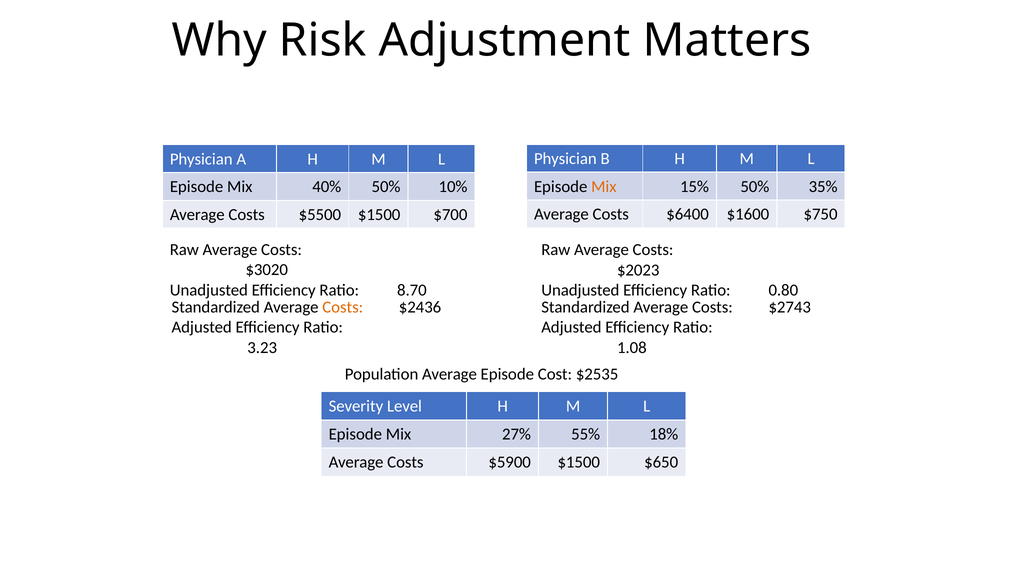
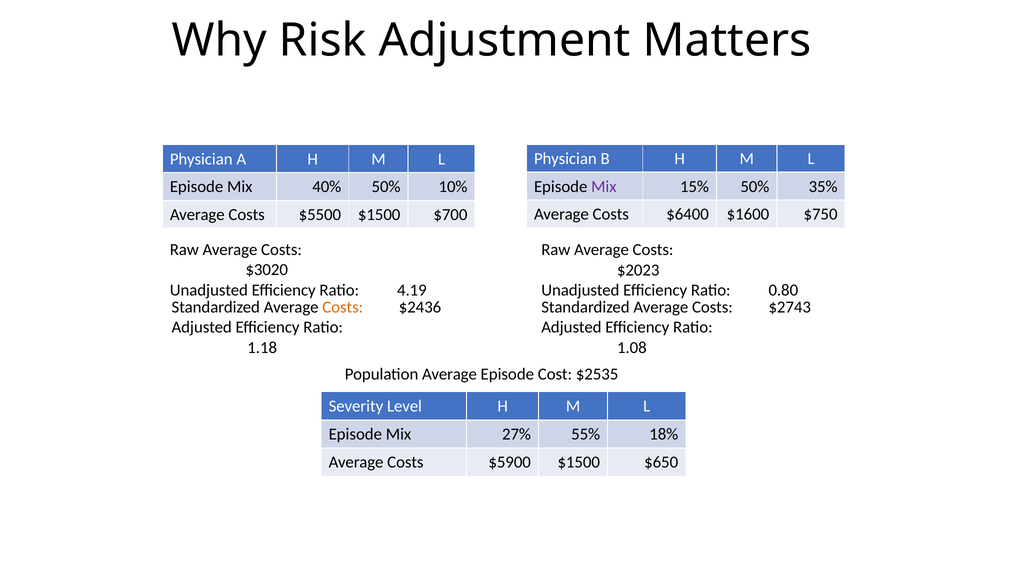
Mix at (604, 187) colour: orange -> purple
8.70: 8.70 -> 4.19
3.23: 3.23 -> 1.18
